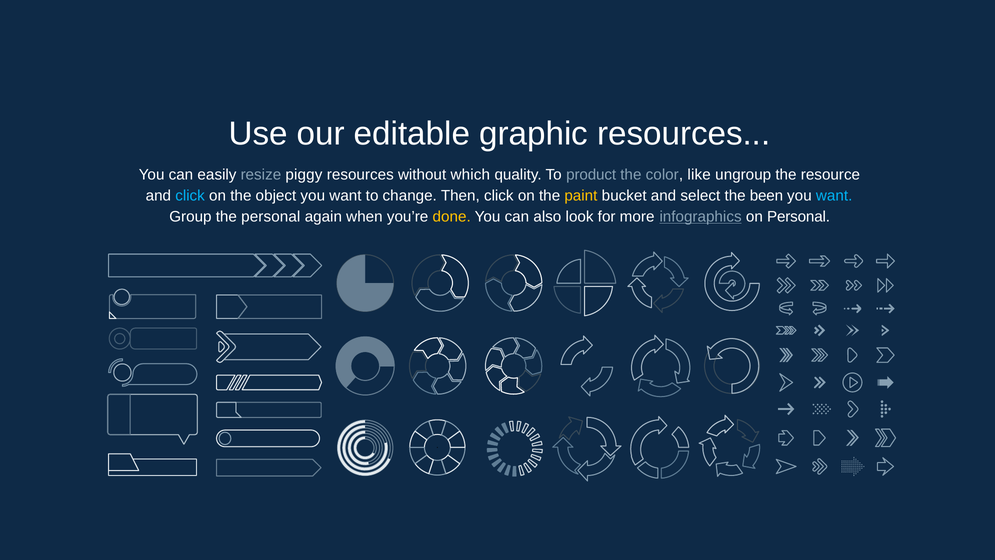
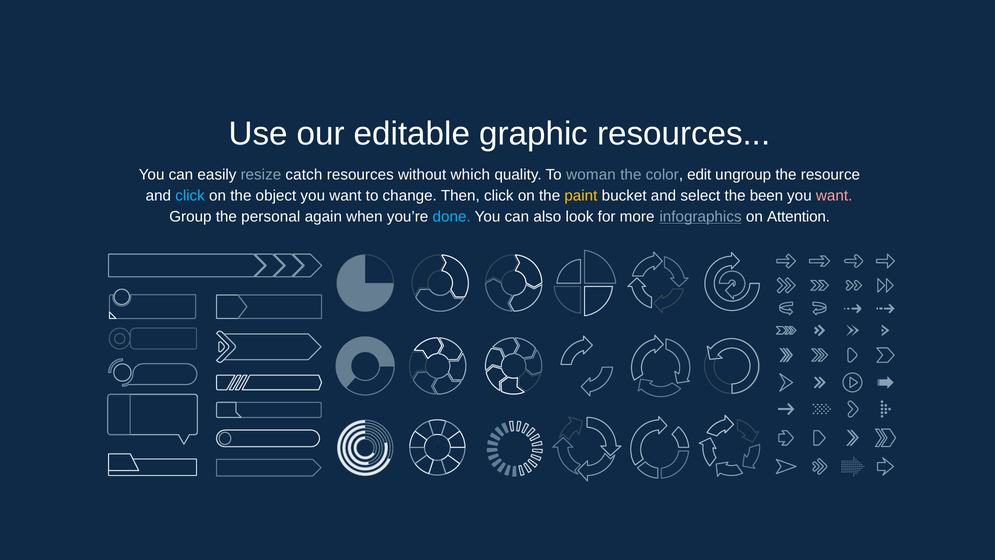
piggy: piggy -> catch
product: product -> woman
like: like -> edit
want at (834, 196) colour: light blue -> pink
done colour: yellow -> light blue
on Personal: Personal -> Attention
